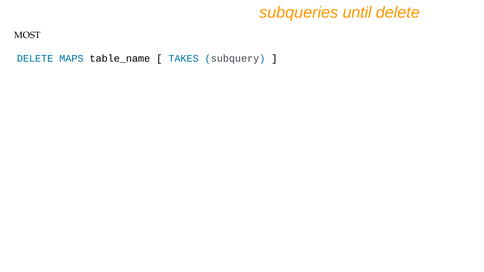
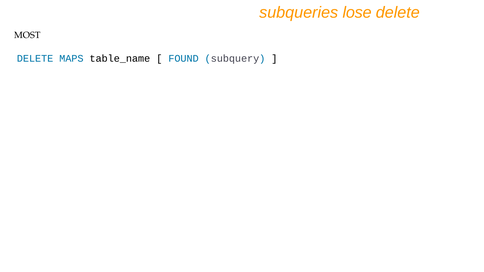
until: until -> lose
TAKES: TAKES -> FOUND
